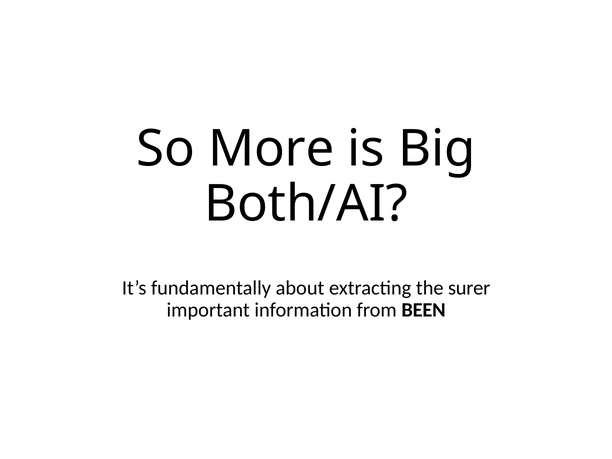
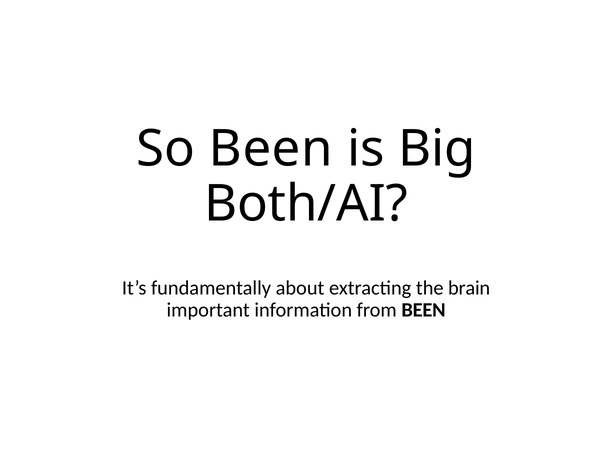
So More: More -> Been
surer: surer -> brain
